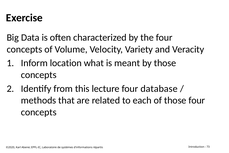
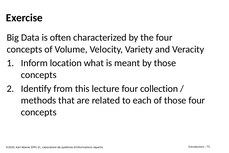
database: database -> collection
